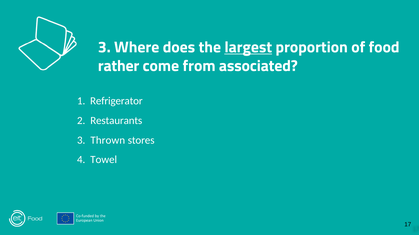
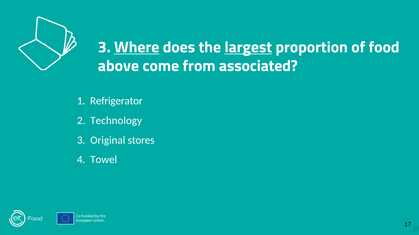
Where underline: none -> present
rather: rather -> above
Restaurants: Restaurants -> Technology
Thrown: Thrown -> Original
